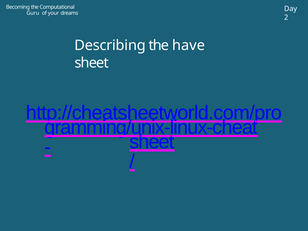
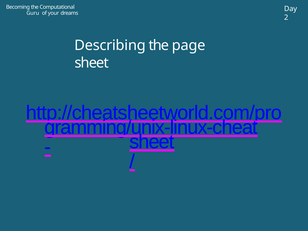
have: have -> page
